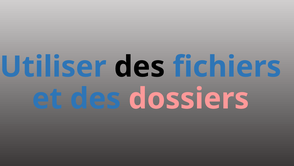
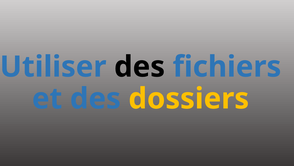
dossiers colour: pink -> yellow
